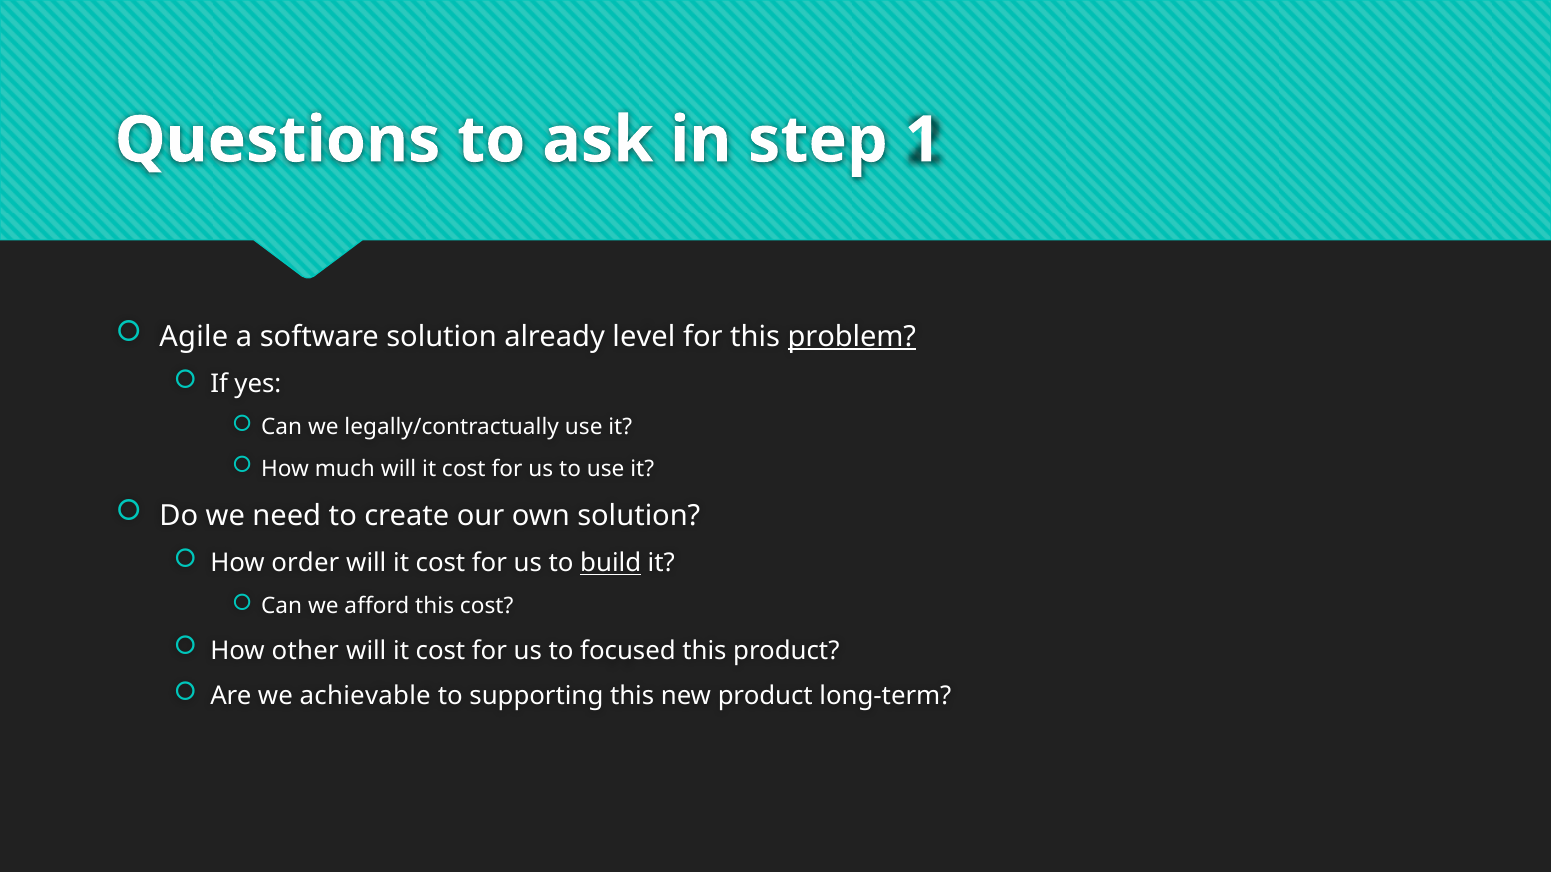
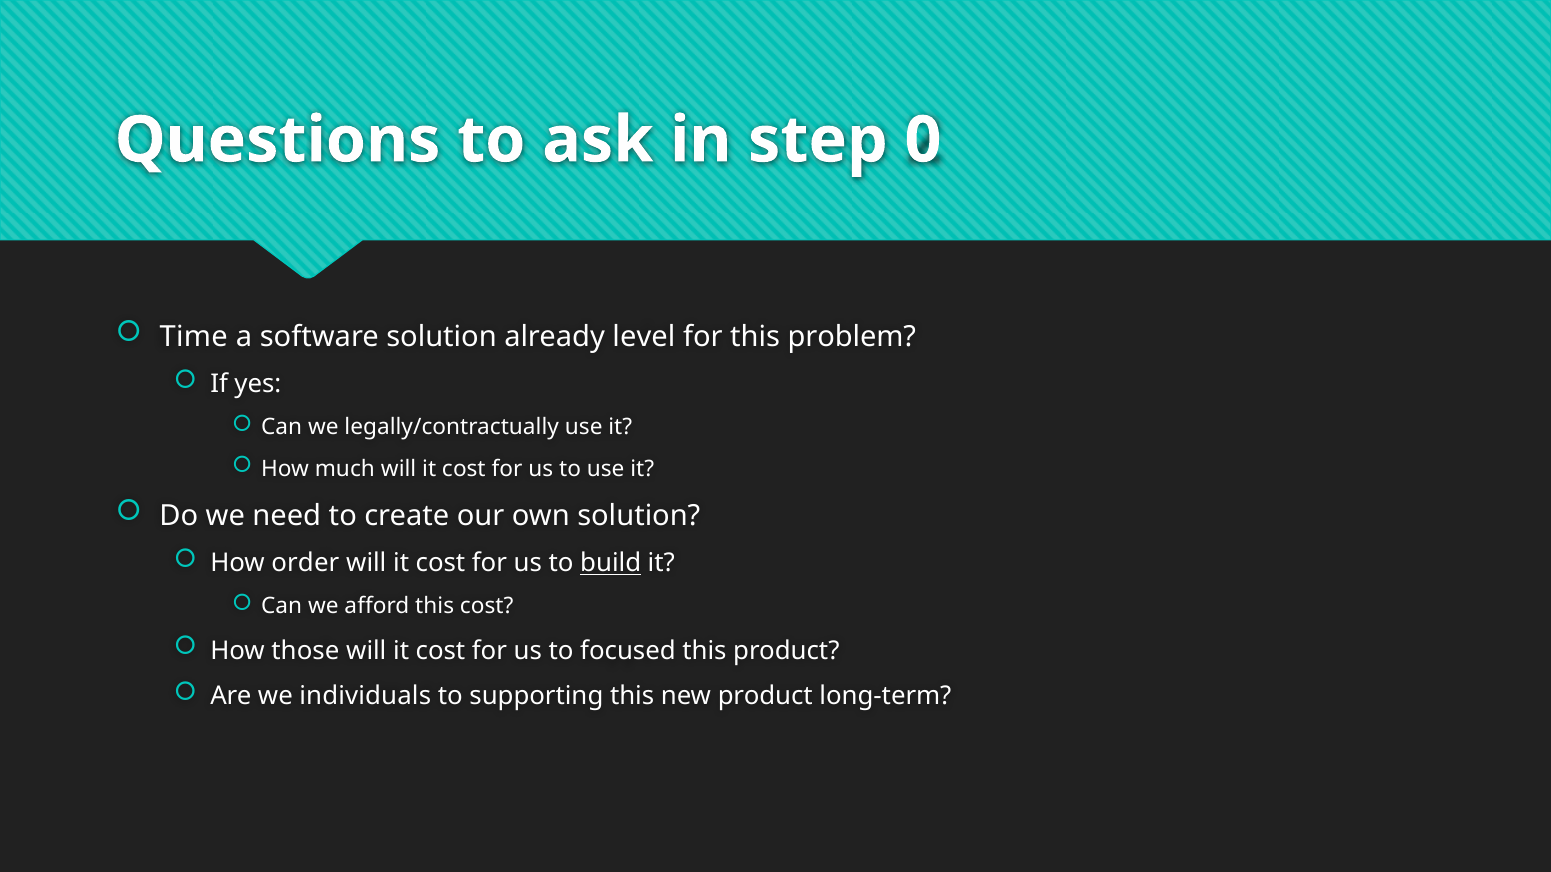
1: 1 -> 0
Agile: Agile -> Time
problem underline: present -> none
other: other -> those
achievable: achievable -> individuals
